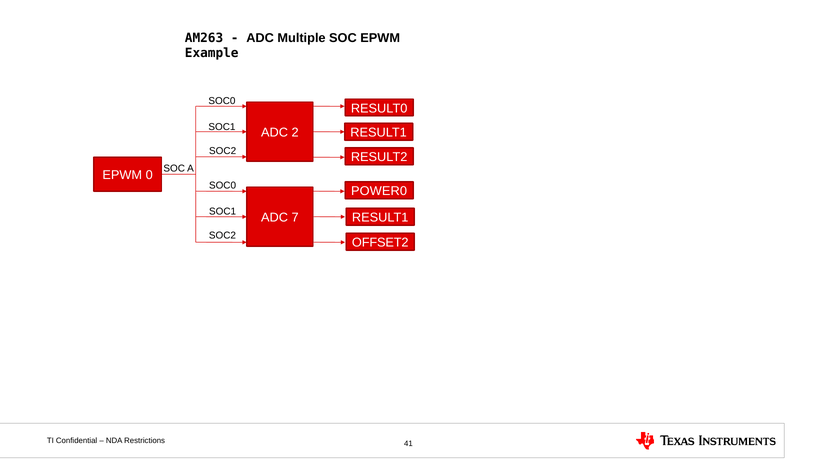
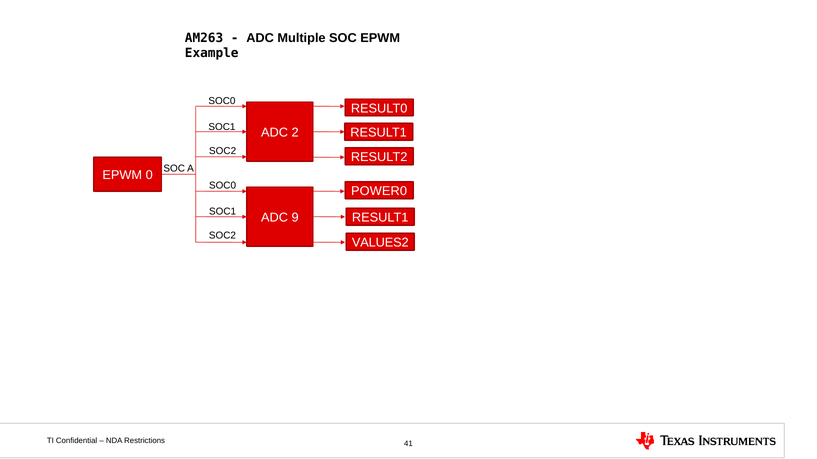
7: 7 -> 9
OFFSET2: OFFSET2 -> VALUES2
